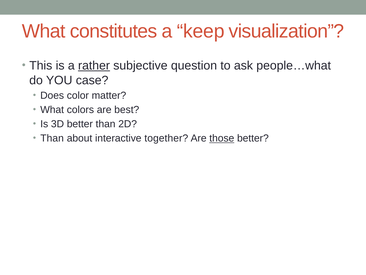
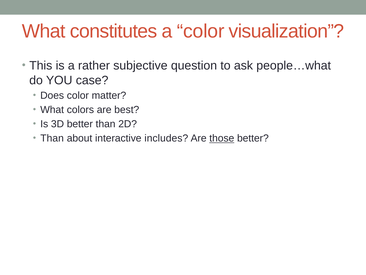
a keep: keep -> color
rather underline: present -> none
together: together -> includes
